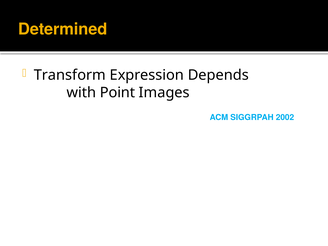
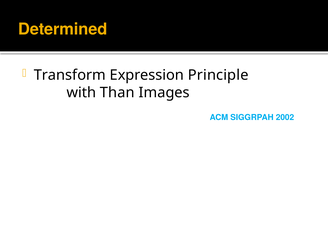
Depends: Depends -> Principle
Point: Point -> Than
